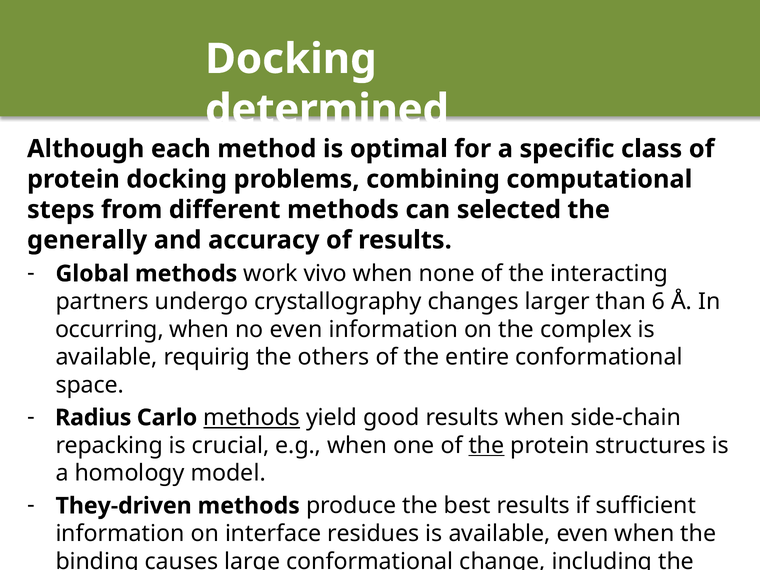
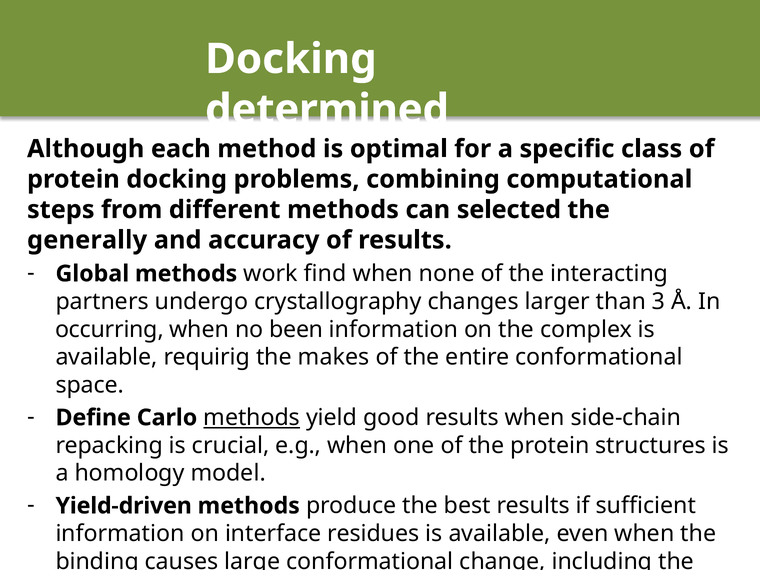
vivo: vivo -> find
6: 6 -> 3
no even: even -> been
others: others -> makes
Radius: Radius -> Define
the at (486, 445) underline: present -> none
They-driven: They-driven -> Yield-driven
